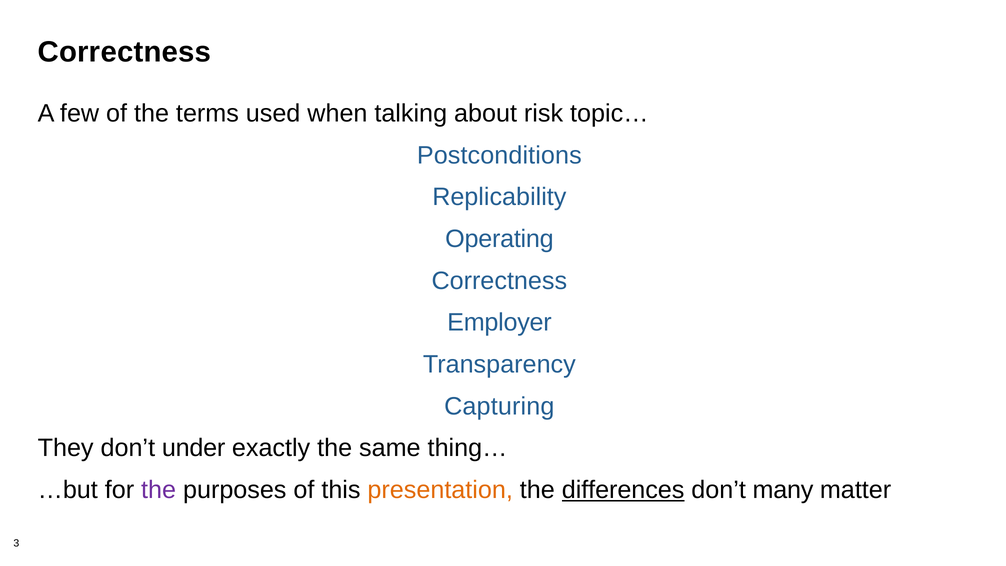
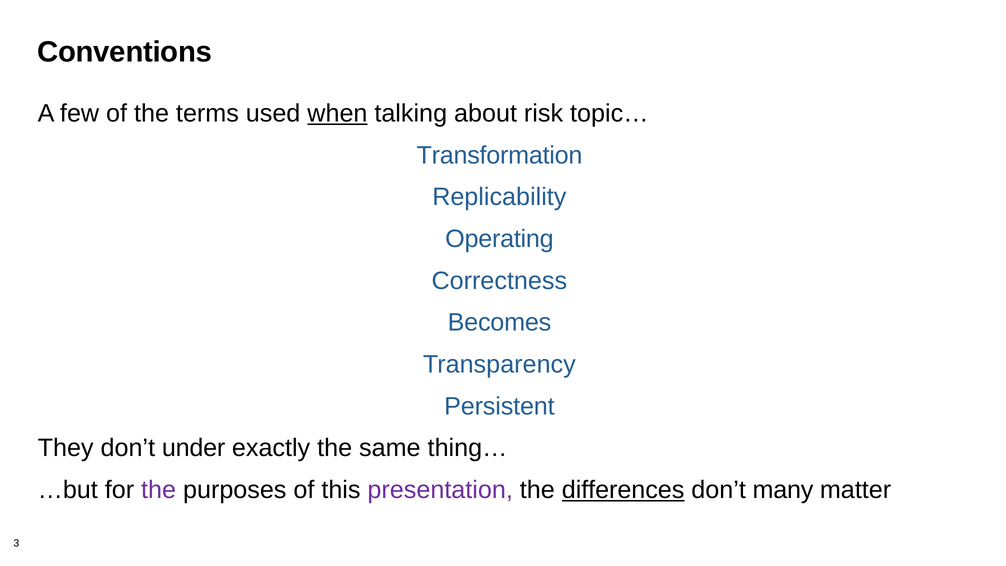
Correctness at (124, 52): Correctness -> Conventions
when underline: none -> present
Postconditions: Postconditions -> Transformation
Employer: Employer -> Becomes
Capturing: Capturing -> Persistent
presentation colour: orange -> purple
